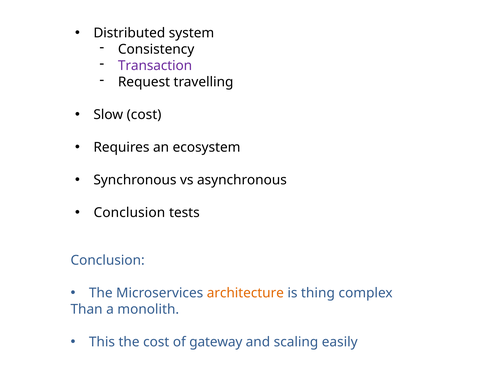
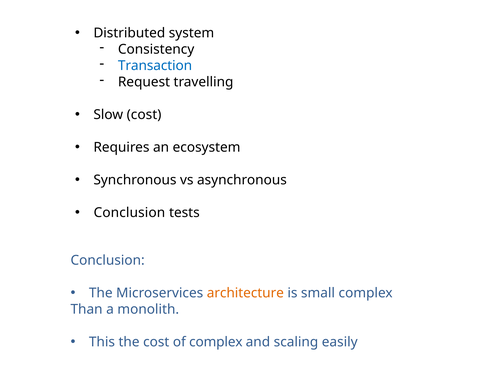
Transaction colour: purple -> blue
thing: thing -> small
of gateway: gateway -> complex
